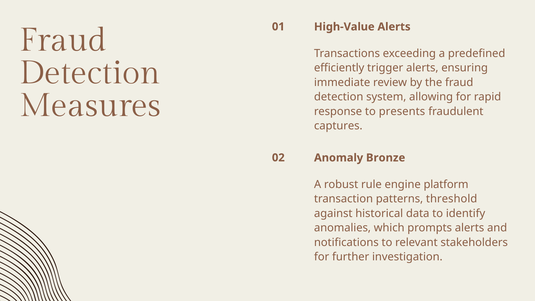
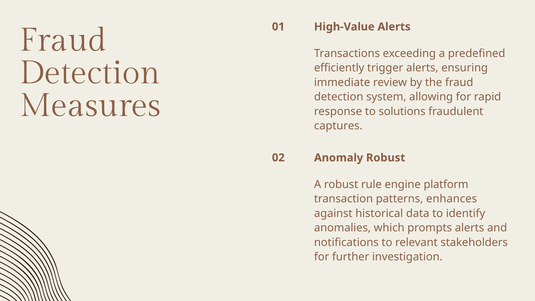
presents: presents -> solutions
Anomaly Bronze: Bronze -> Robust
threshold: threshold -> enhances
